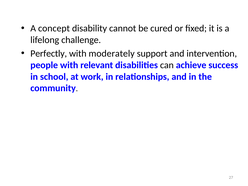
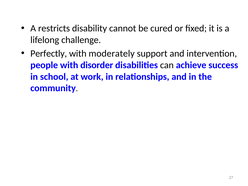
concept: concept -> restricts
relevant: relevant -> disorder
